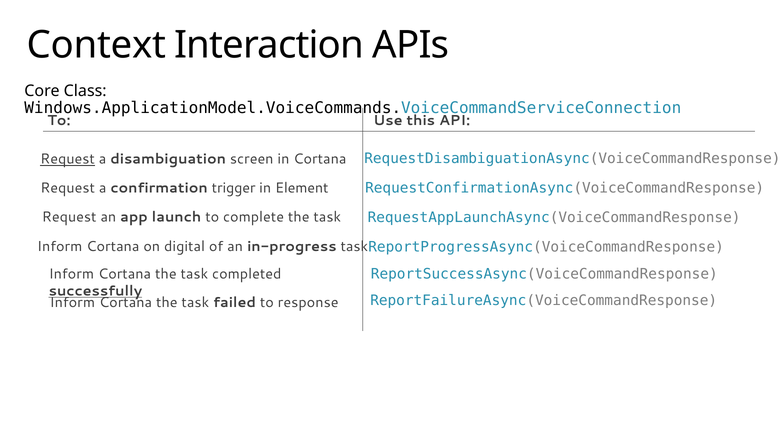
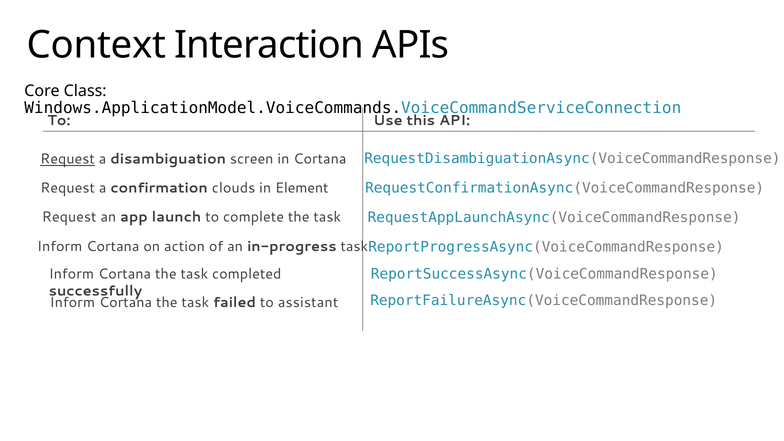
trigger: trigger -> clouds
digital: digital -> action
successfully underline: present -> none
response: response -> assistant
